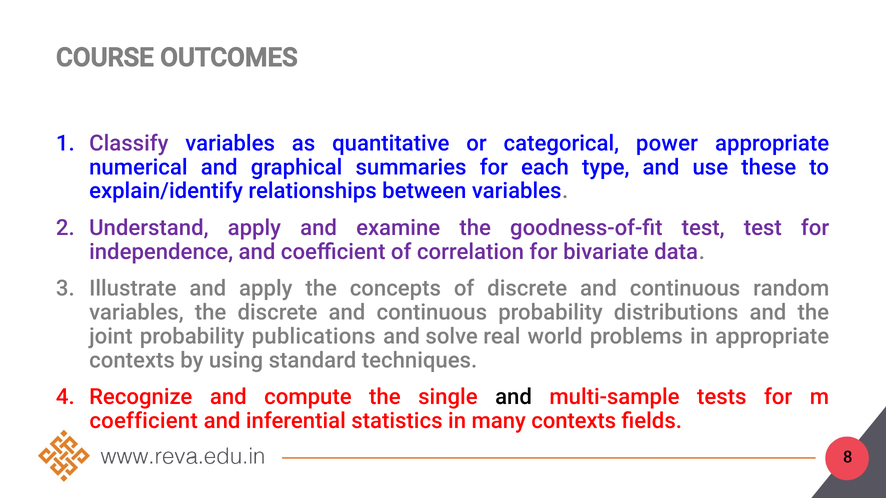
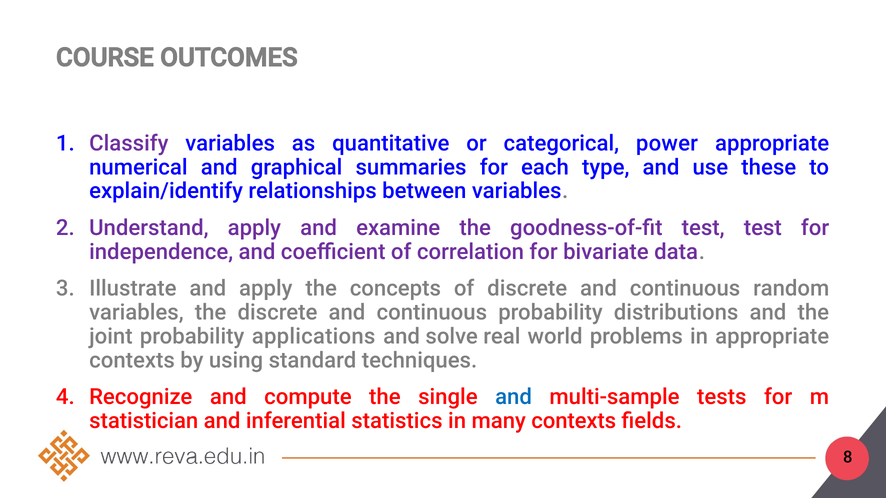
publications: publications -> applications
and at (514, 397) colour: black -> blue
coefficient at (144, 421): coefficient -> statistician
